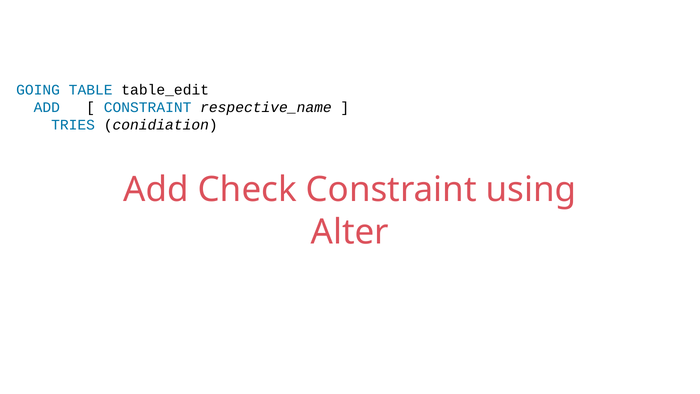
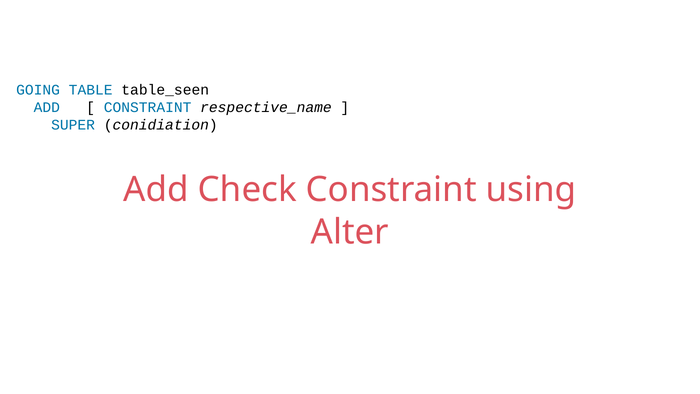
table_edit: table_edit -> table_seen
TRIES: TRIES -> SUPER
